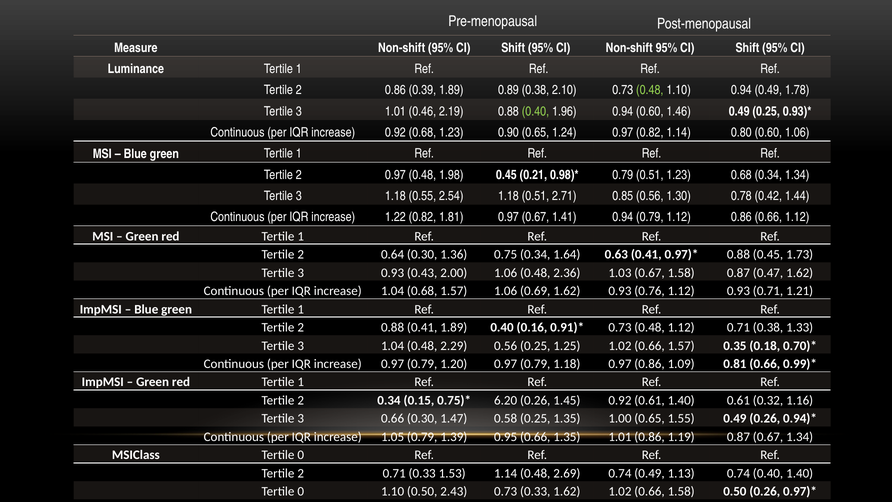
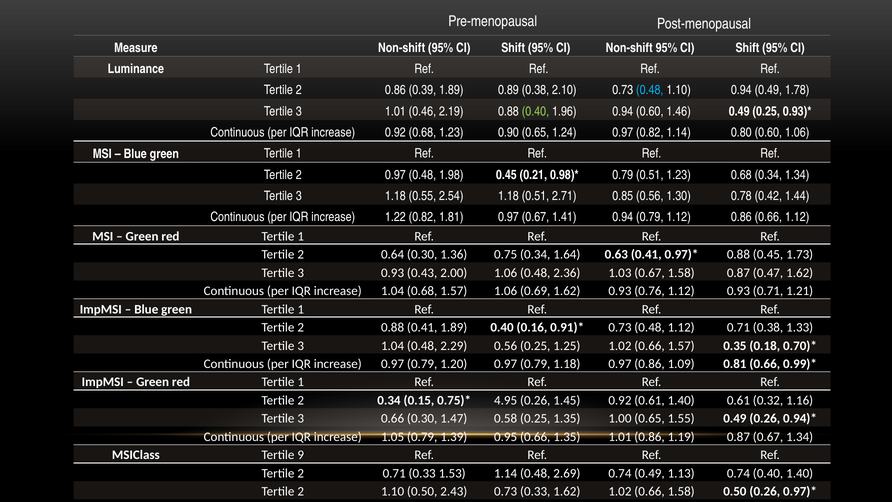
0.48 at (650, 90) colour: light green -> light blue
6.20: 6.20 -> 4.95
MSIClass Tertile 0: 0 -> 9
0 at (301, 491): 0 -> 2
